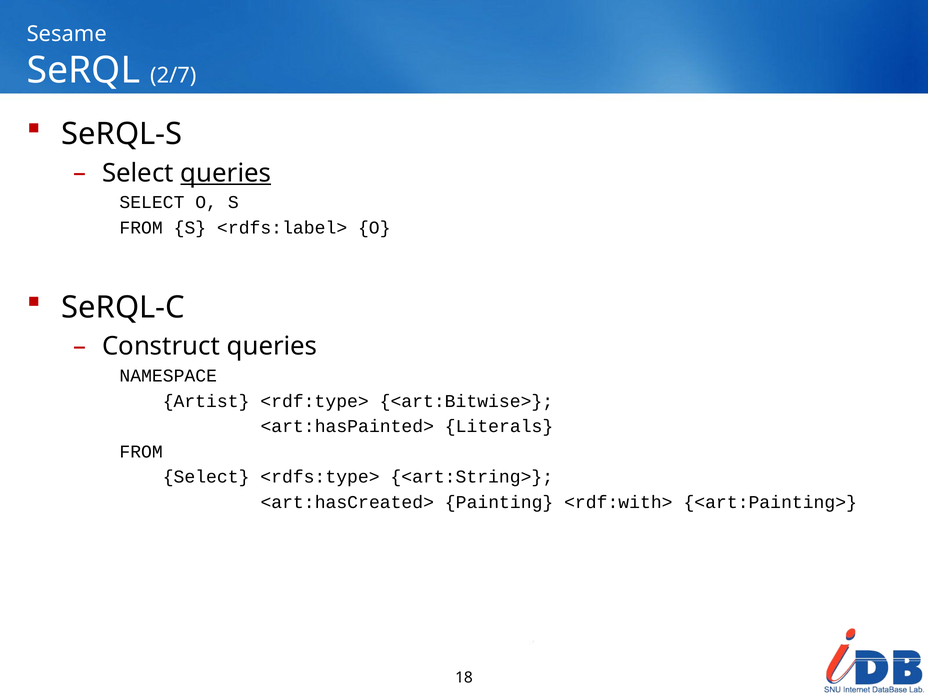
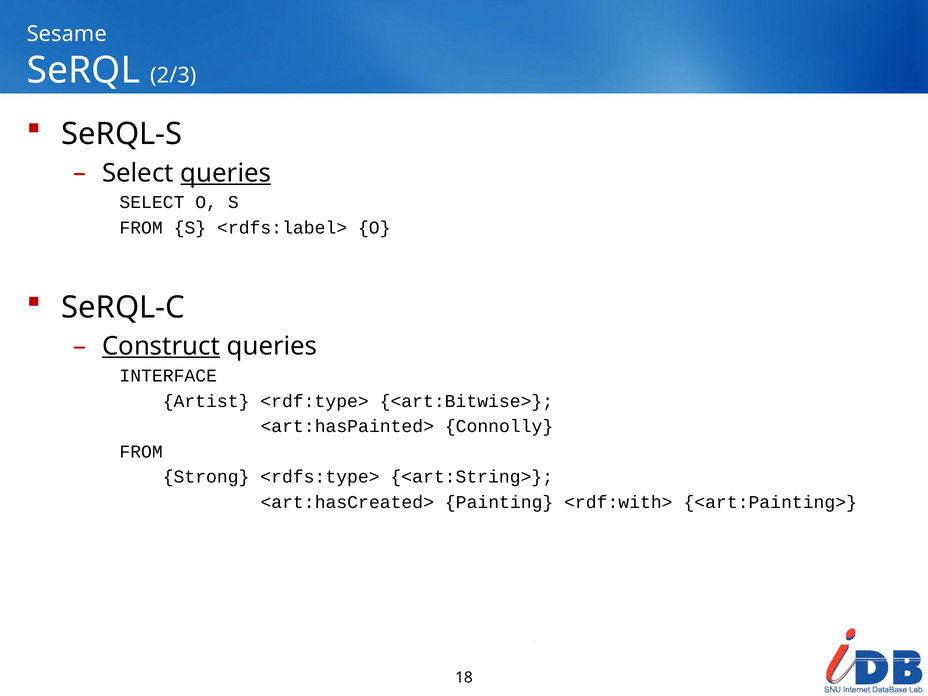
2/7: 2/7 -> 2/3
Construct underline: none -> present
NAMESPACE: NAMESPACE -> INTERFACE
Literals: Literals -> Connolly
Select at (206, 477): Select -> Strong
